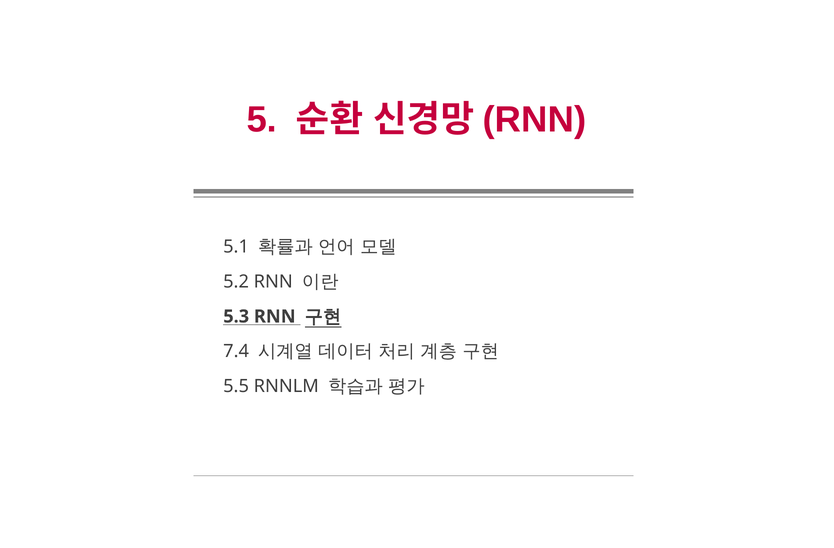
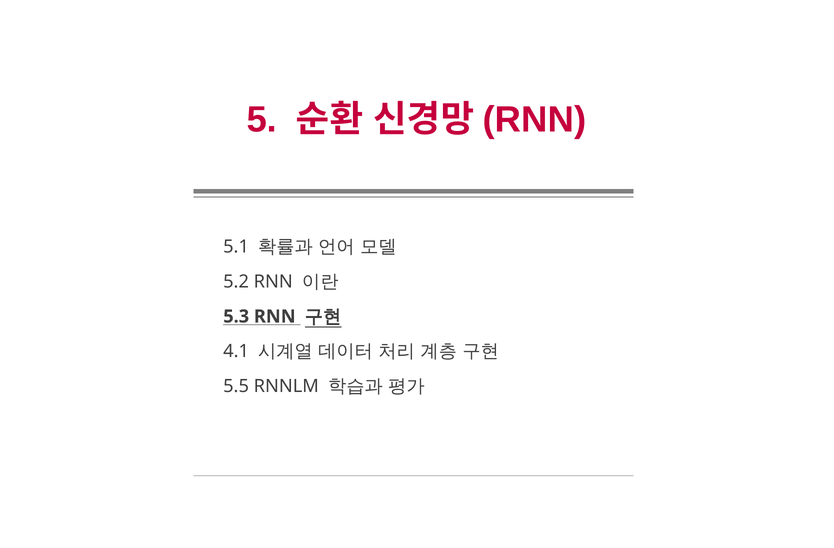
7.4: 7.4 -> 4.1
